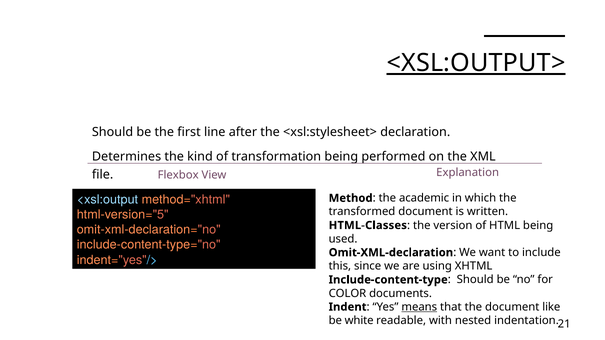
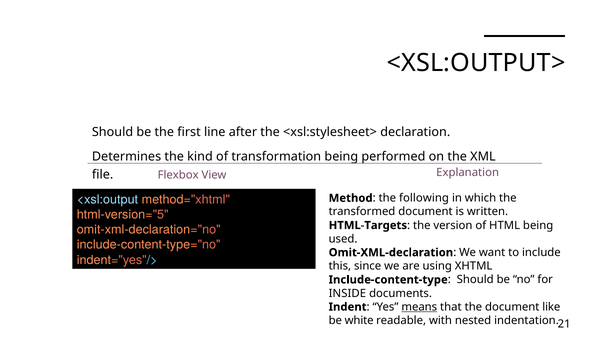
<XSL:OUTPUT> underline: present -> none
academic: academic -> following
HTML-Classes: HTML-Classes -> HTML-Targets
COLOR: COLOR -> INSIDE
